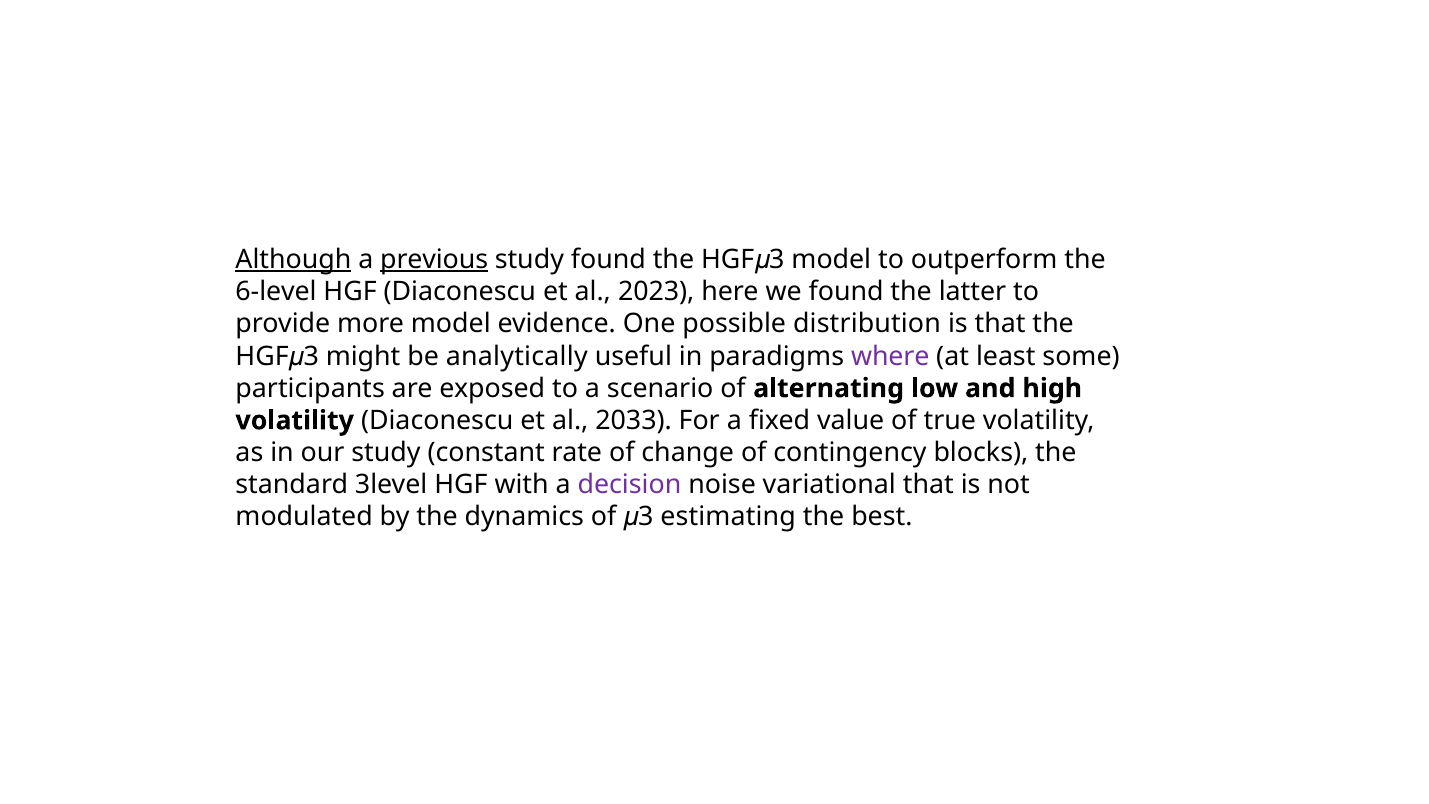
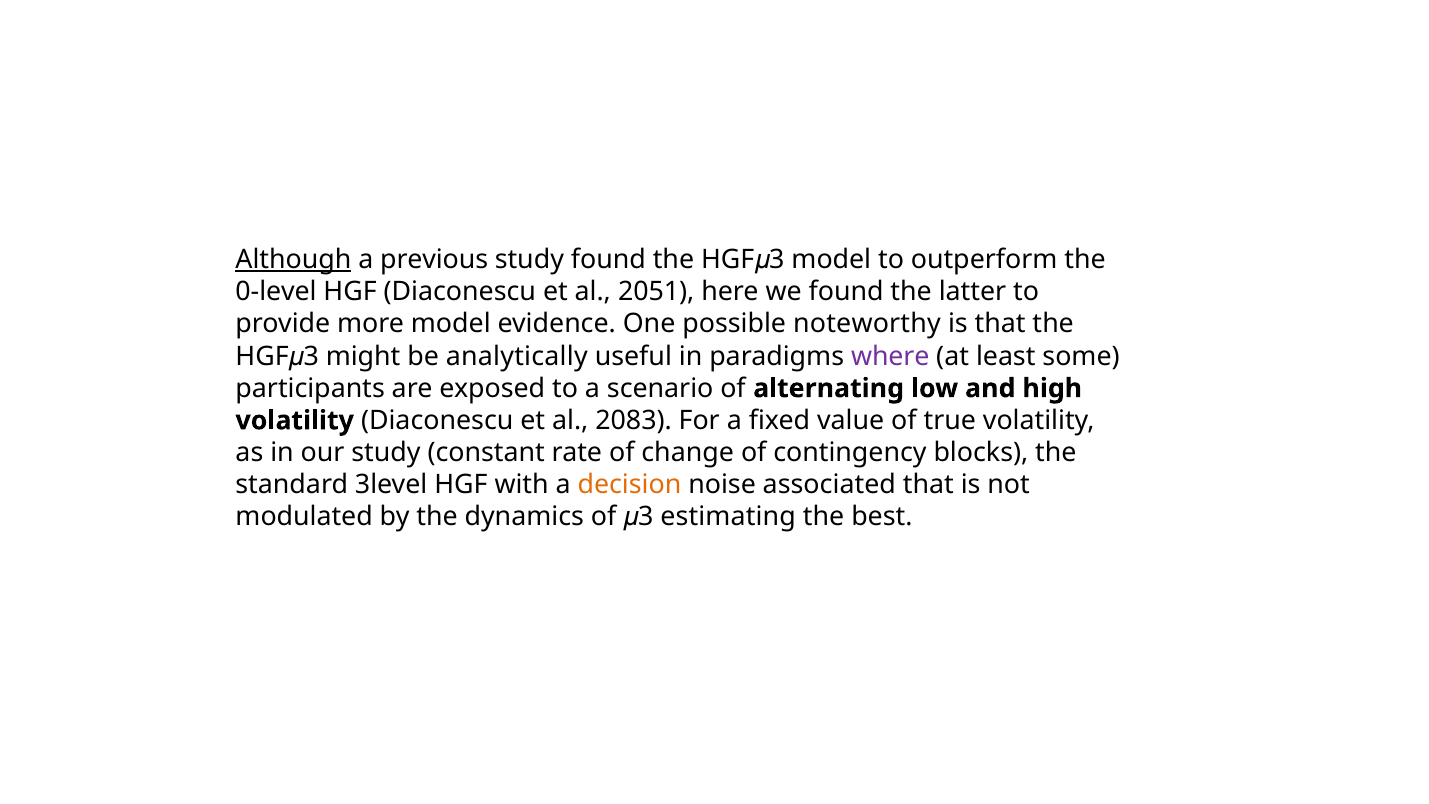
previous underline: present -> none
6-level: 6-level -> 0-level
2023: 2023 -> 2051
distribution: distribution -> noteworthy
2033: 2033 -> 2083
decision colour: purple -> orange
variational: variational -> associated
